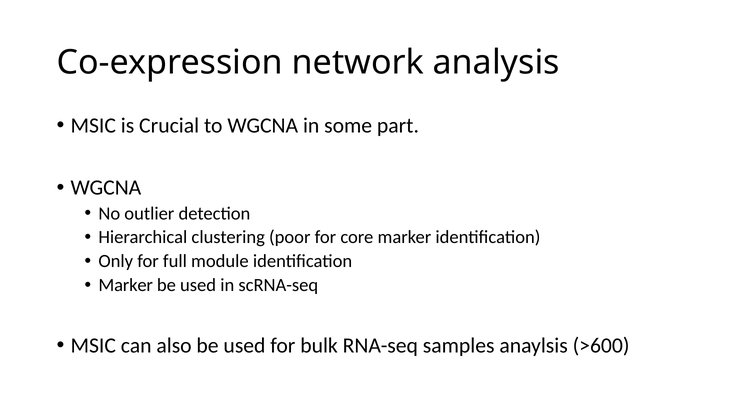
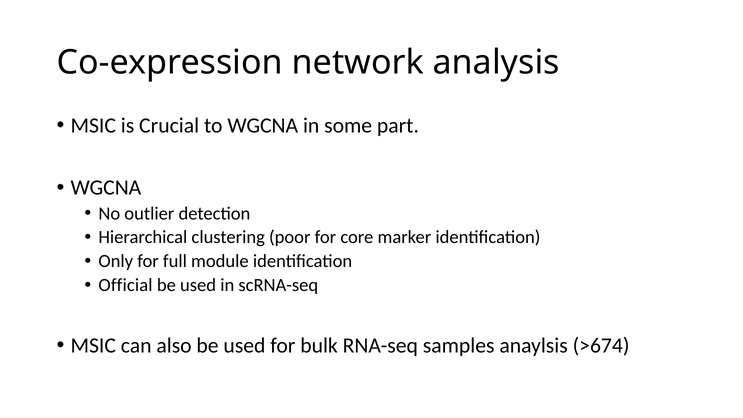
Marker at (126, 285): Marker -> Official
>600: >600 -> >674
